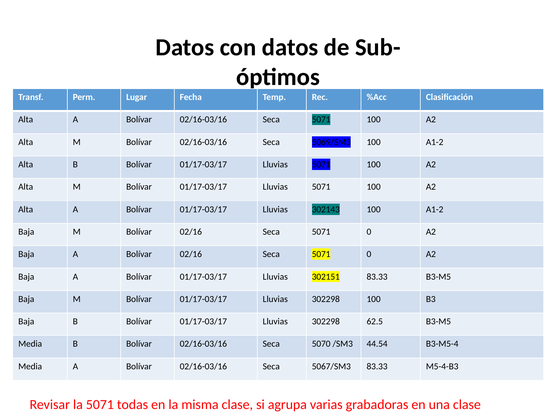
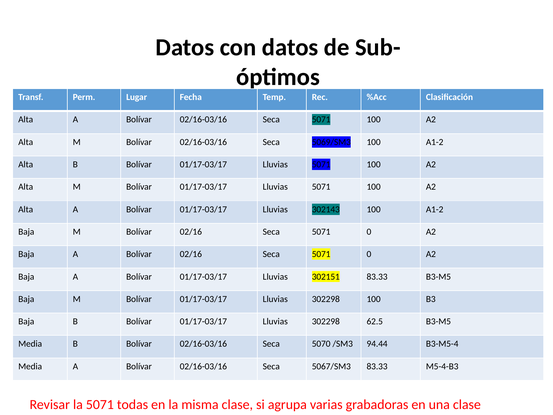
44.54: 44.54 -> 94.44
